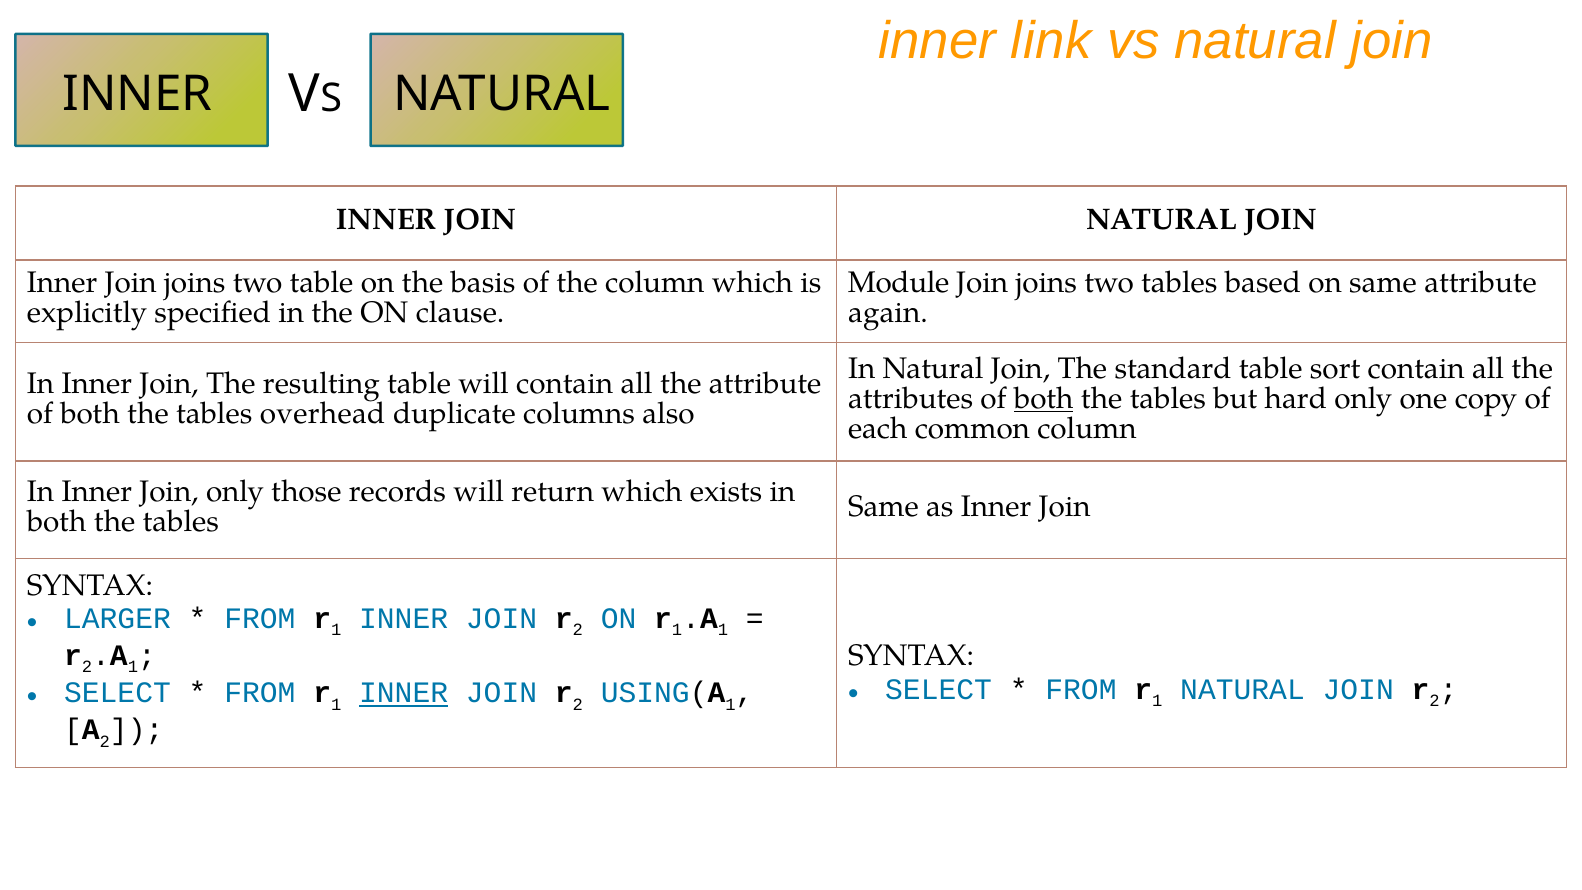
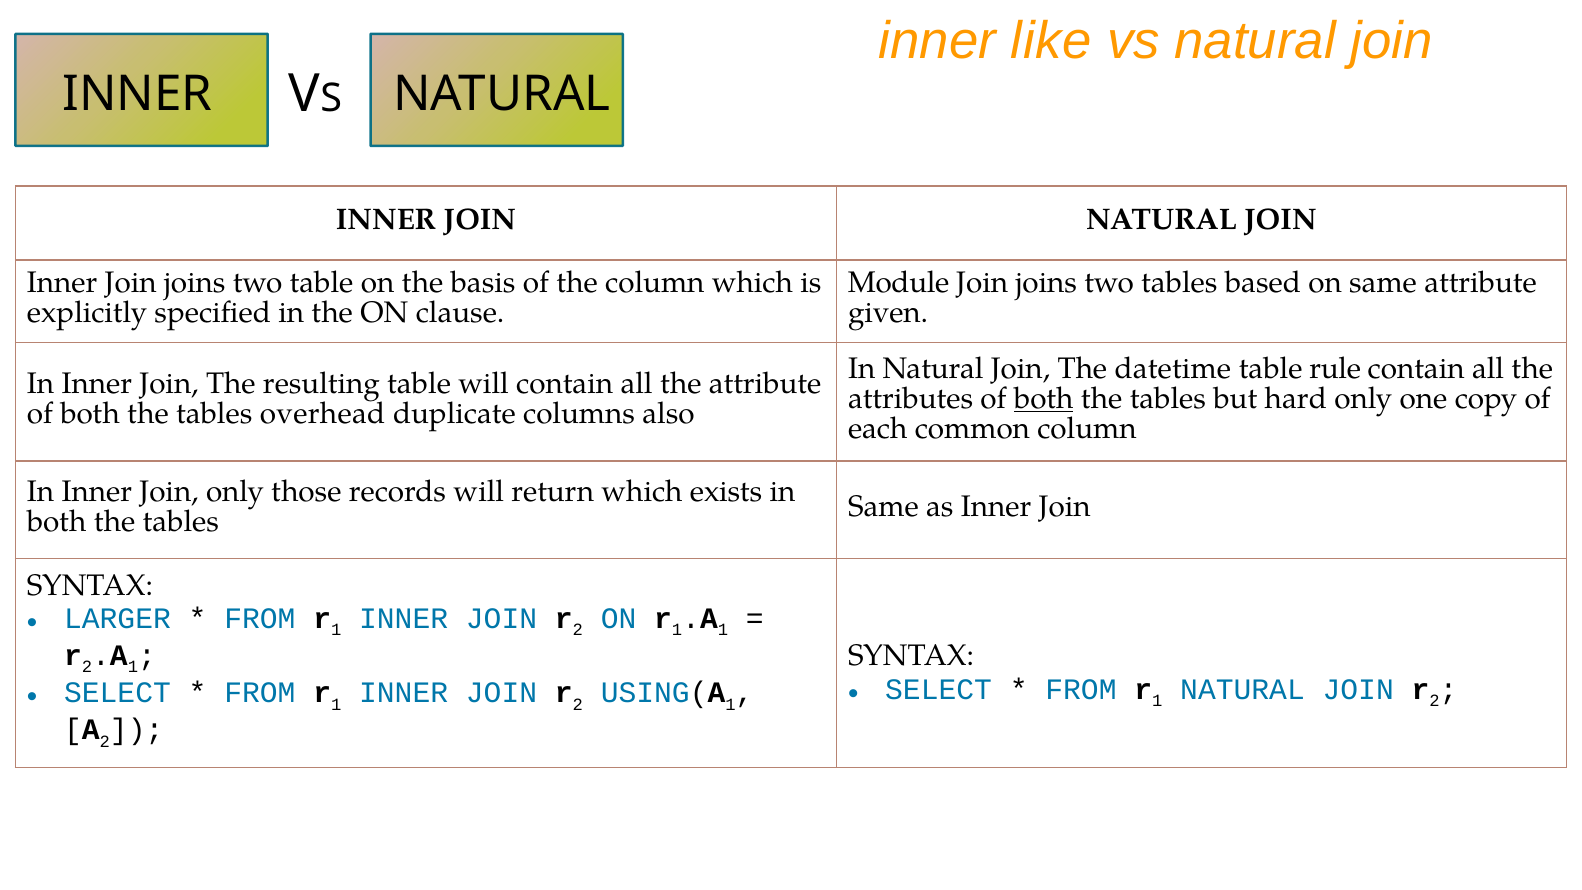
link: link -> like
again: again -> given
standard: standard -> datetime
sort: sort -> rule
INNER at (404, 693) underline: present -> none
